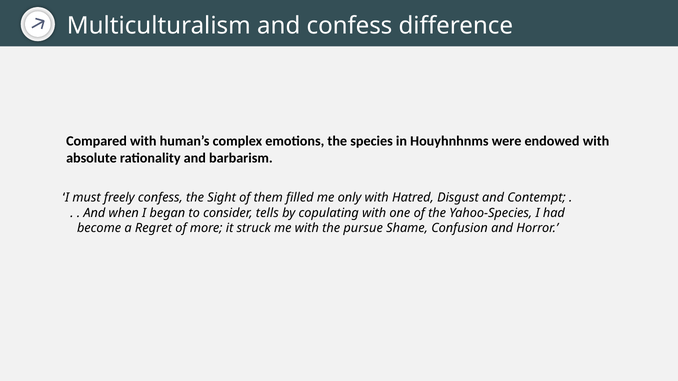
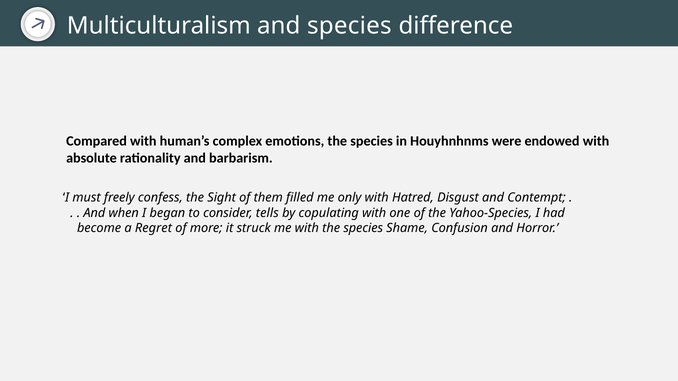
and confess: confess -> species
with the pursue: pursue -> species
